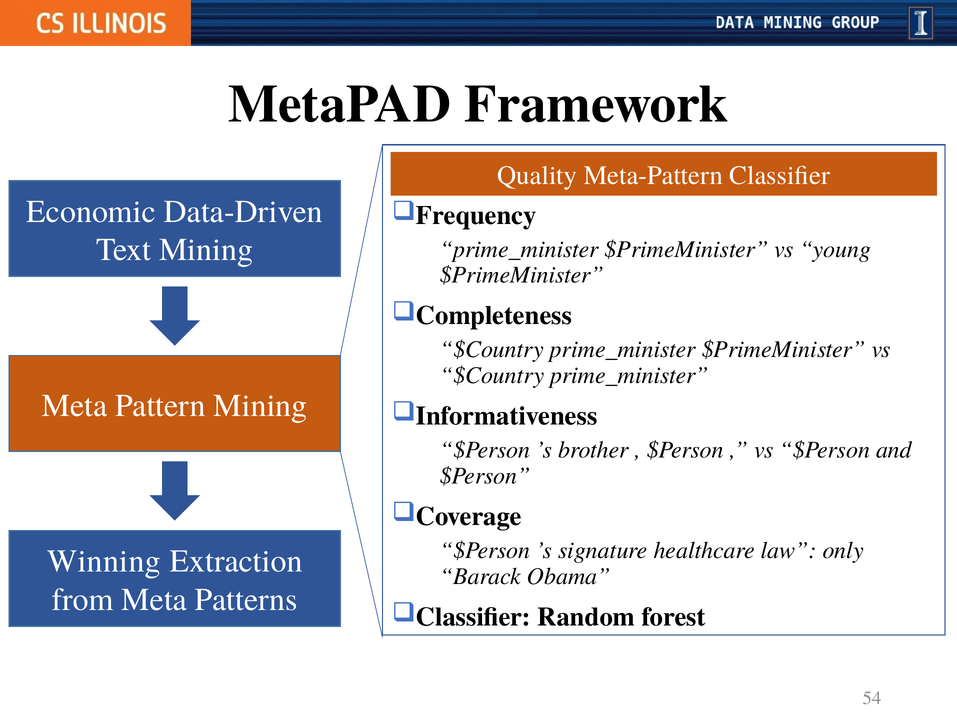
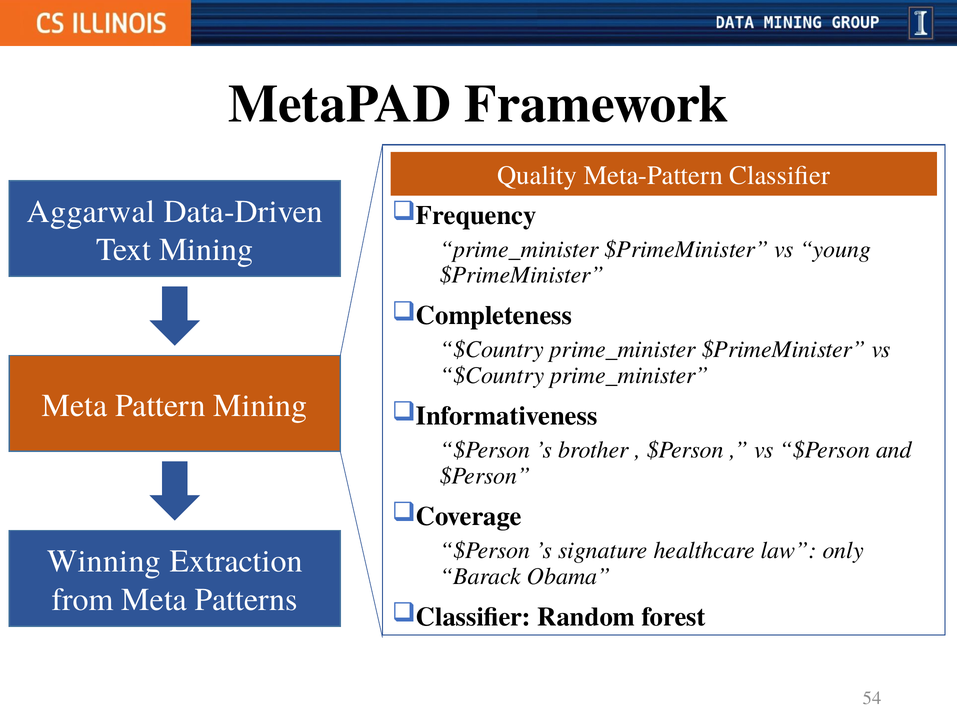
Economic: Economic -> Aggarwal
